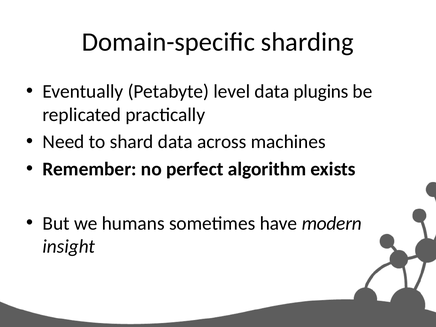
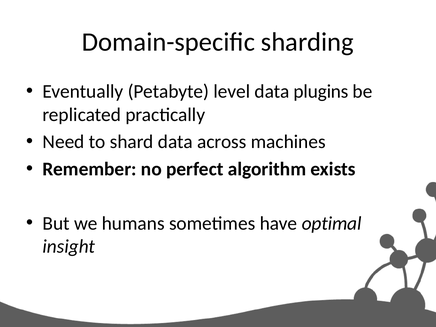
modern: modern -> optimal
